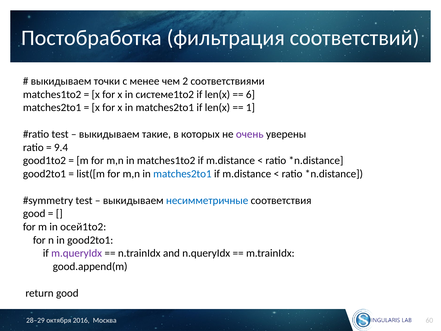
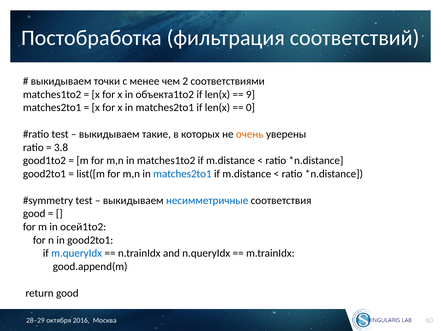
системе1to2: системе1to2 -> объекта1to2
6: 6 -> 9
1: 1 -> 0
очень colour: purple -> orange
9.4: 9.4 -> 3.8
m.queryIdx colour: purple -> blue
